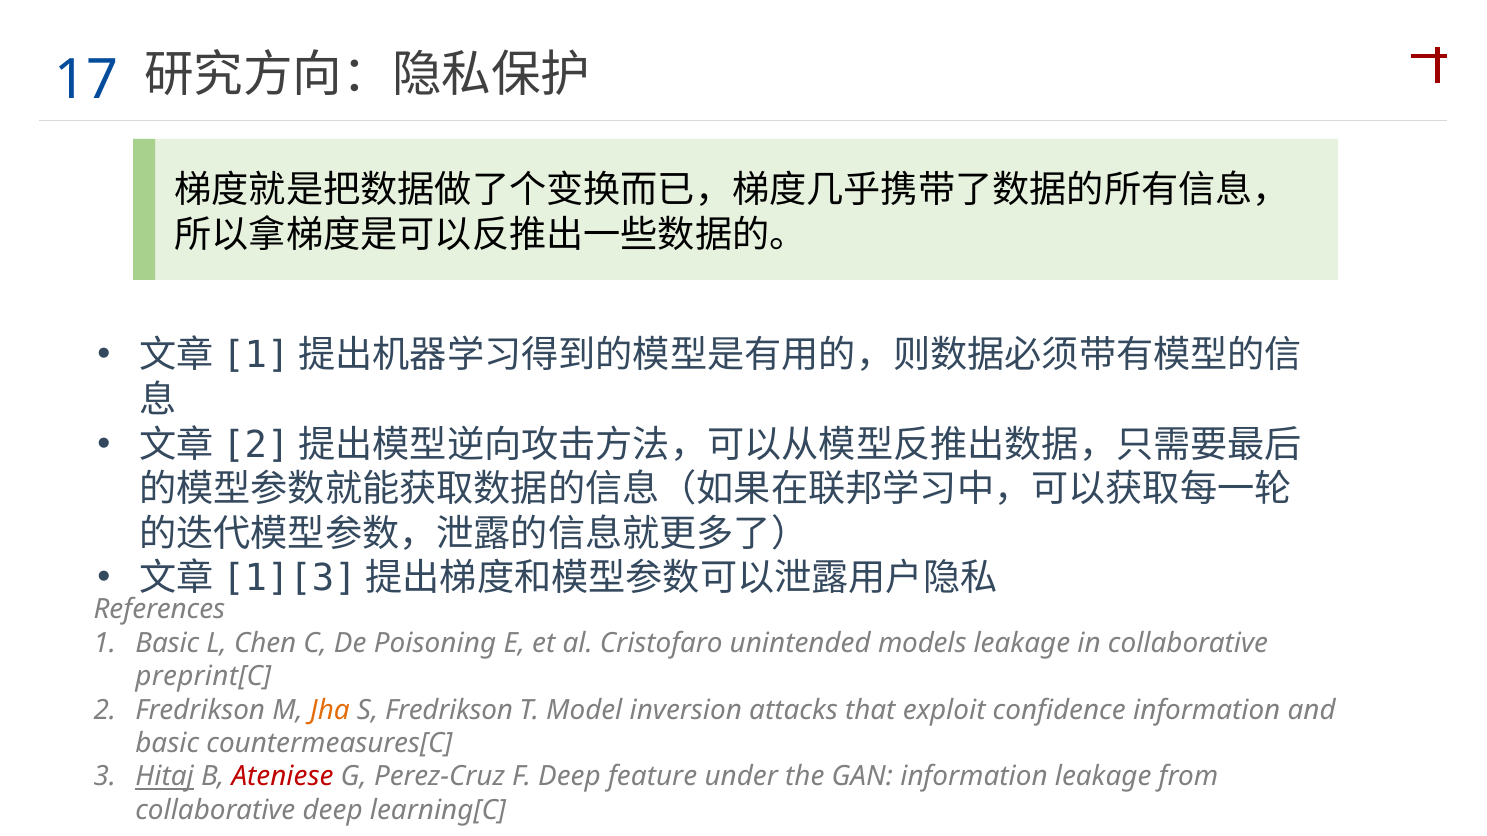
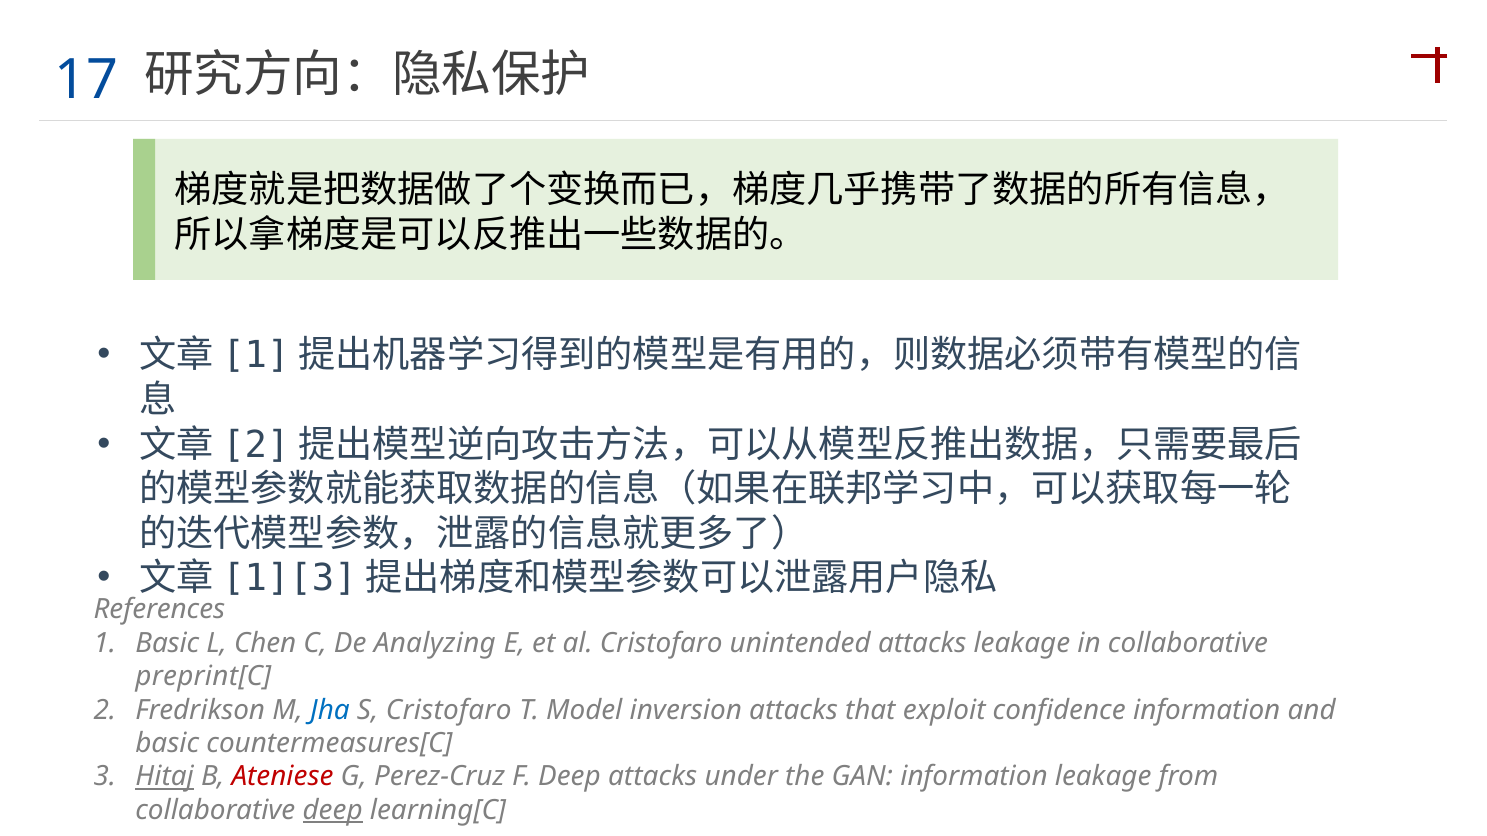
Poisoning: Poisoning -> Analyzing
unintended models: models -> attacks
Jha colour: orange -> blue
S Fredrikson: Fredrikson -> Cristofaro
Deep feature: feature -> attacks
deep at (333, 811) underline: none -> present
